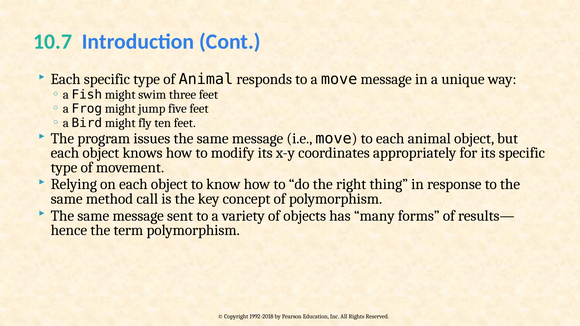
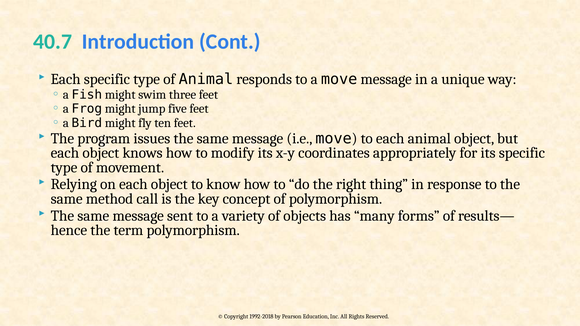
10.7: 10.7 -> 40.7
